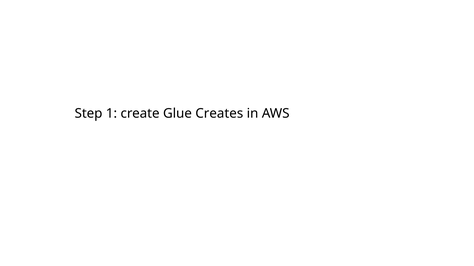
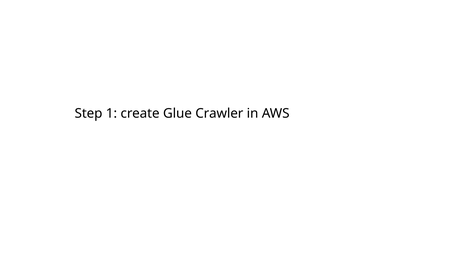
Creates: Creates -> Crawler
